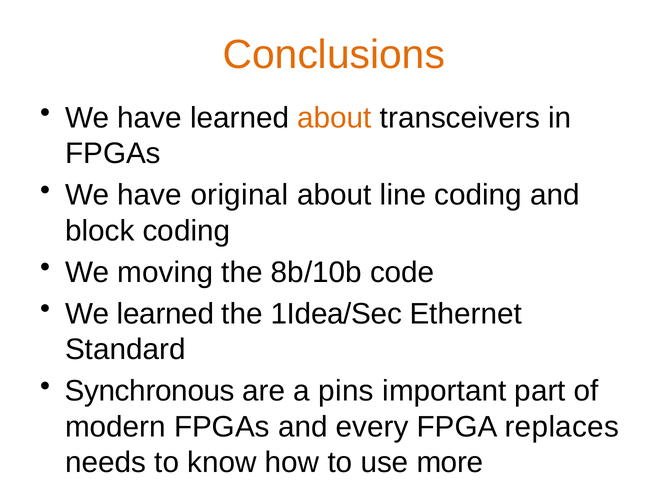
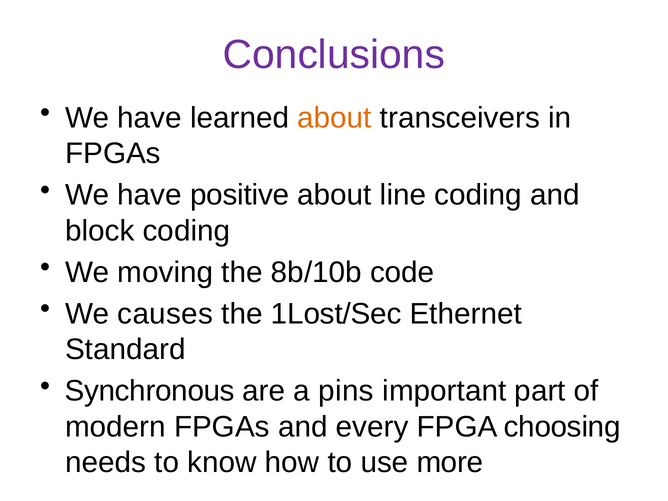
Conclusions colour: orange -> purple
original: original -> positive
We learned: learned -> causes
1Idea/Sec: 1Idea/Sec -> 1Lost/Sec
replaces: replaces -> choosing
